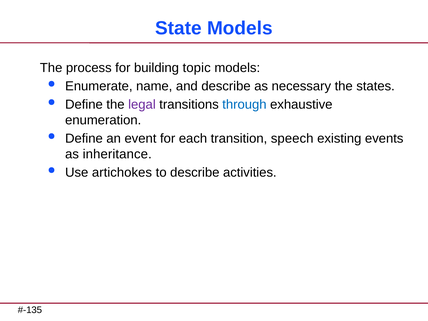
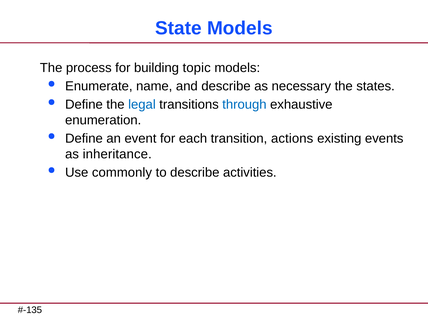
legal colour: purple -> blue
speech: speech -> actions
artichokes: artichokes -> commonly
